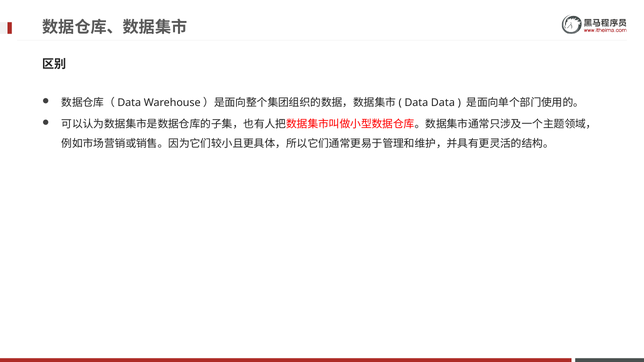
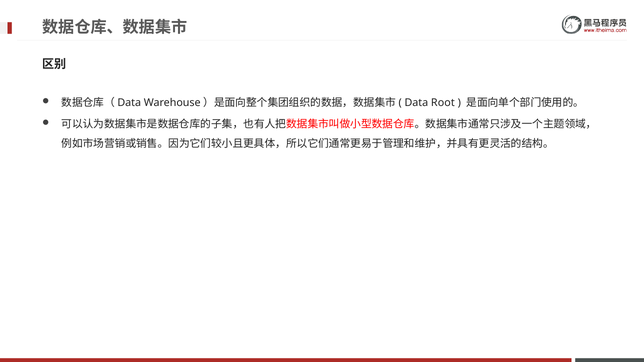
Data Data: Data -> Root
